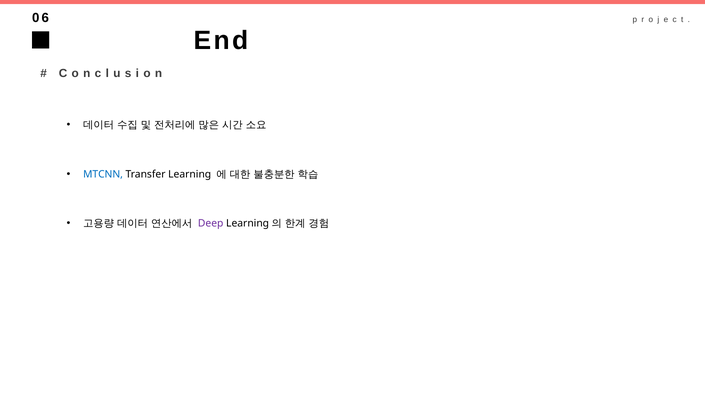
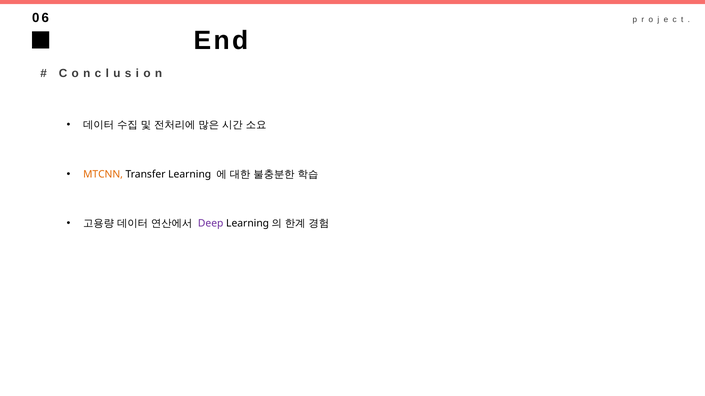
MTCNN colour: blue -> orange
